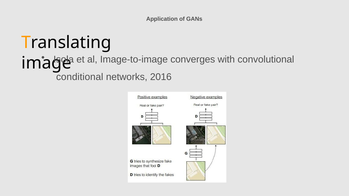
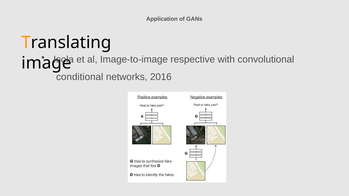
converges: converges -> respective
